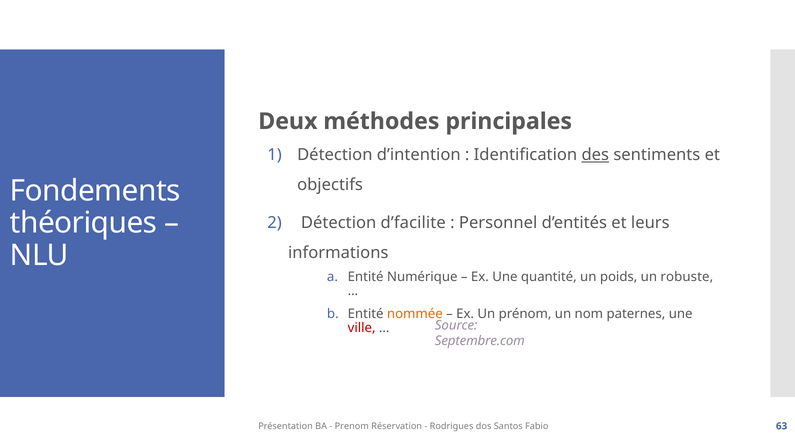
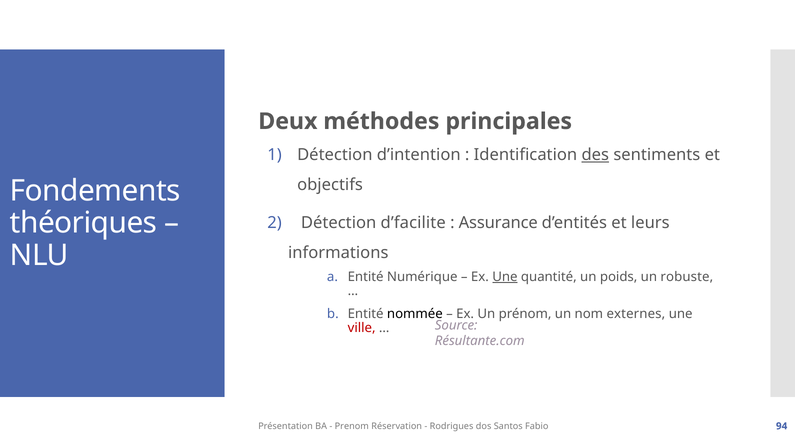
Personnel: Personnel -> Assurance
Une at (505, 277) underline: none -> present
nommée colour: orange -> black
paternes: paternes -> externes
Septembre.com: Septembre.com -> Résultante.com
63: 63 -> 94
